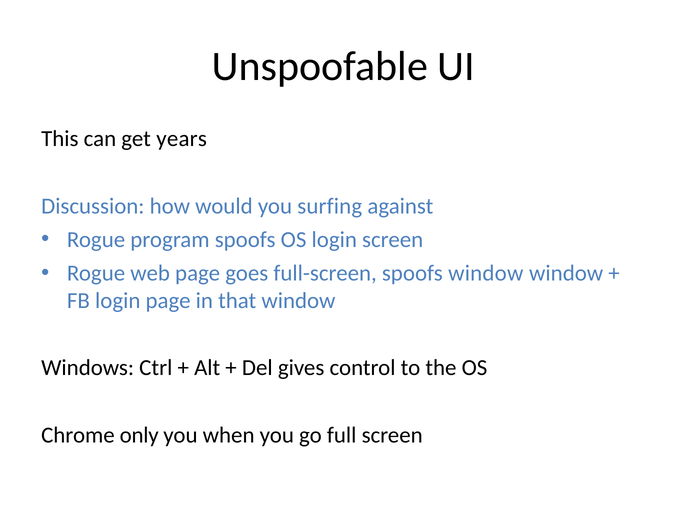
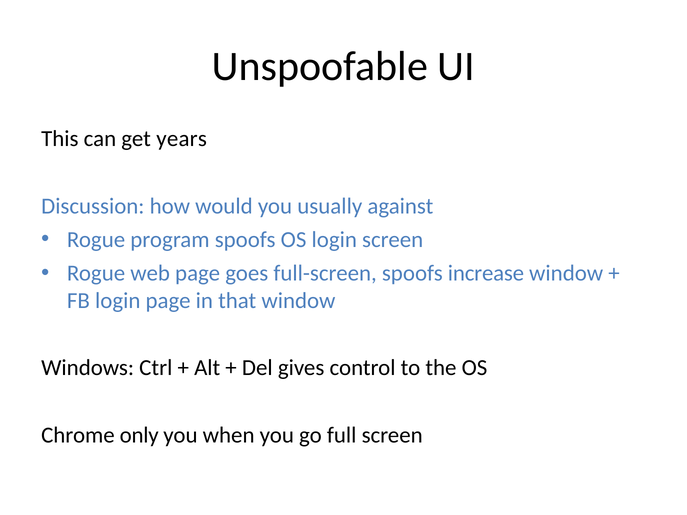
surfing: surfing -> usually
spoofs window: window -> increase
